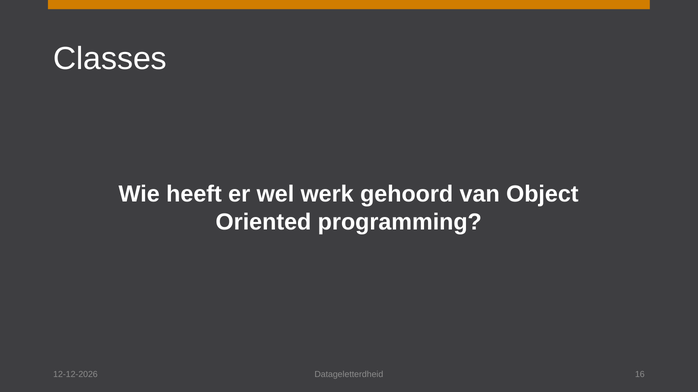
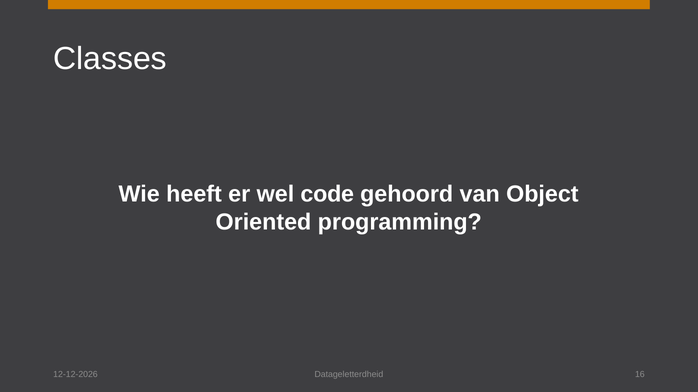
werk: werk -> code
